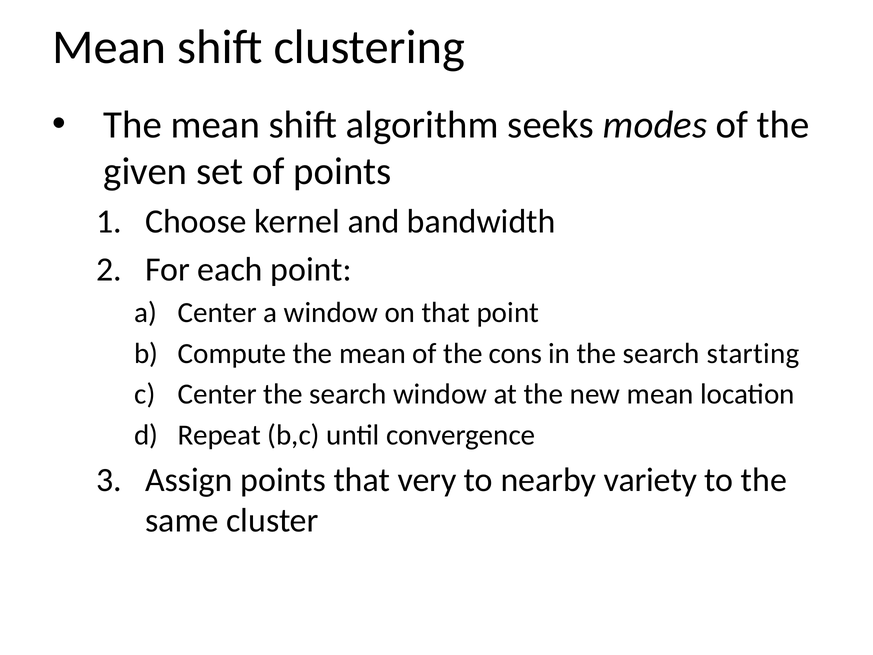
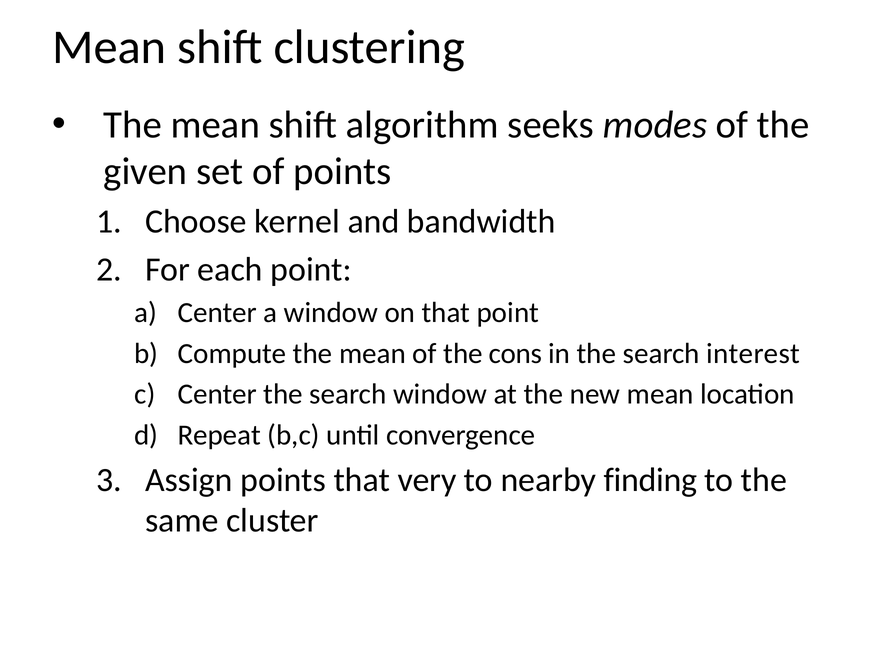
starting: starting -> interest
variety: variety -> finding
